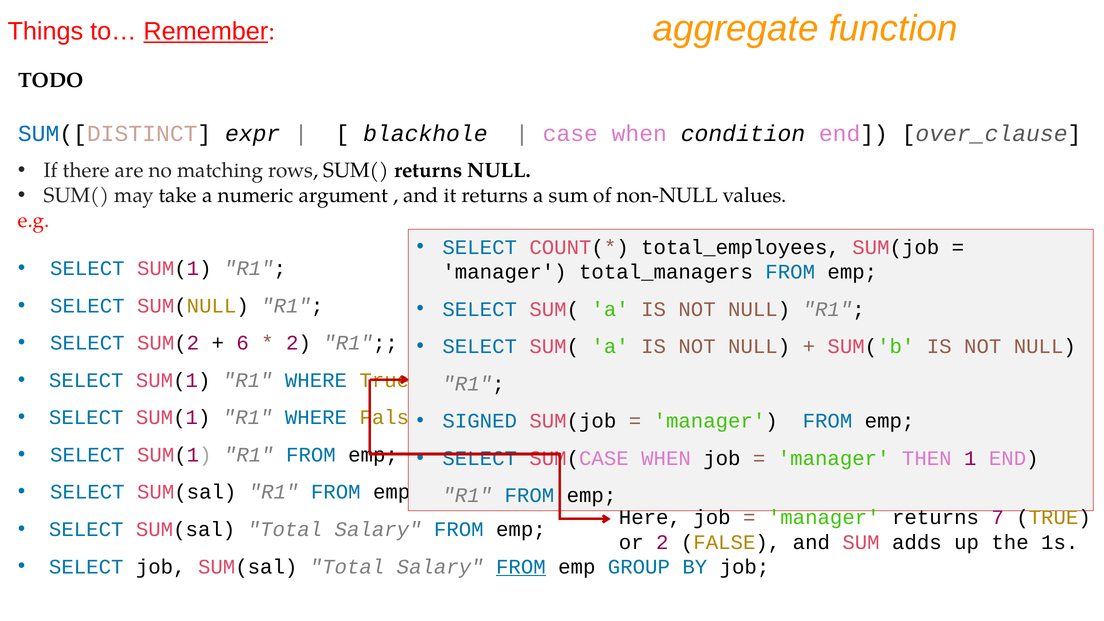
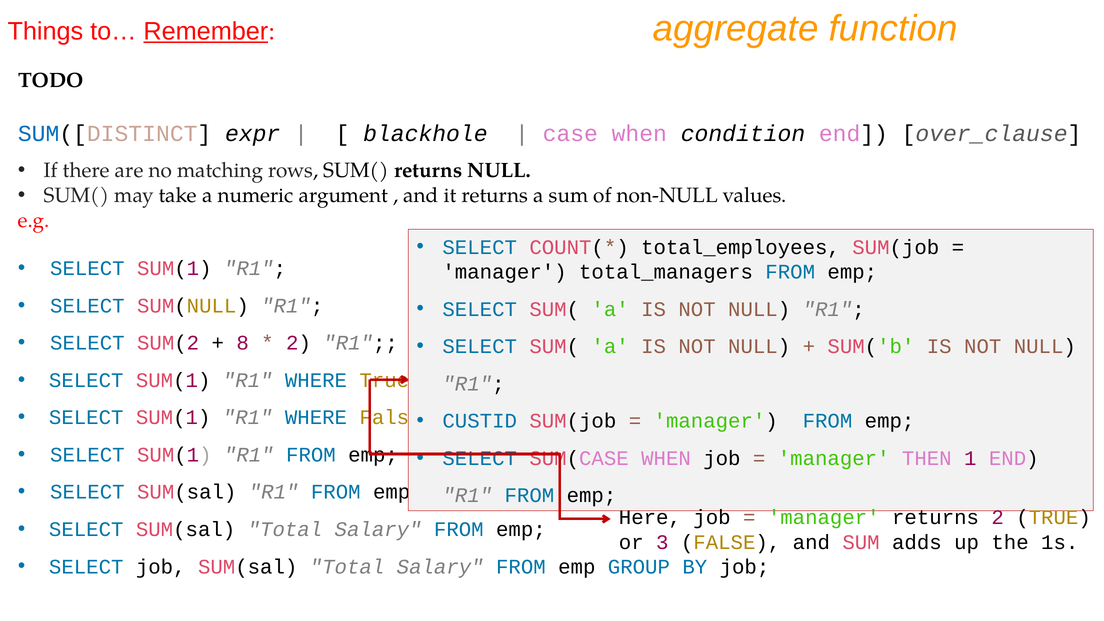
6: 6 -> 8
SIGNED: SIGNED -> CUSTID
returns 7: 7 -> 2
or 2: 2 -> 3
FROM at (521, 567) underline: present -> none
